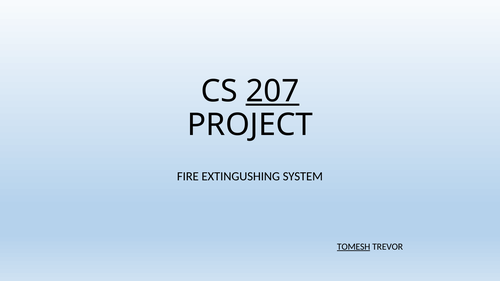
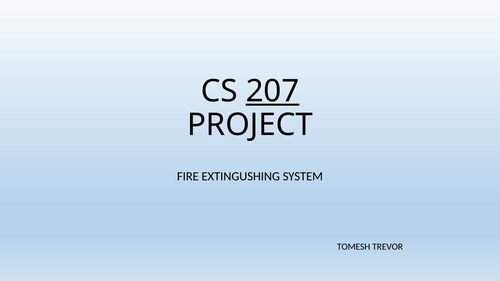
TOMESH underline: present -> none
